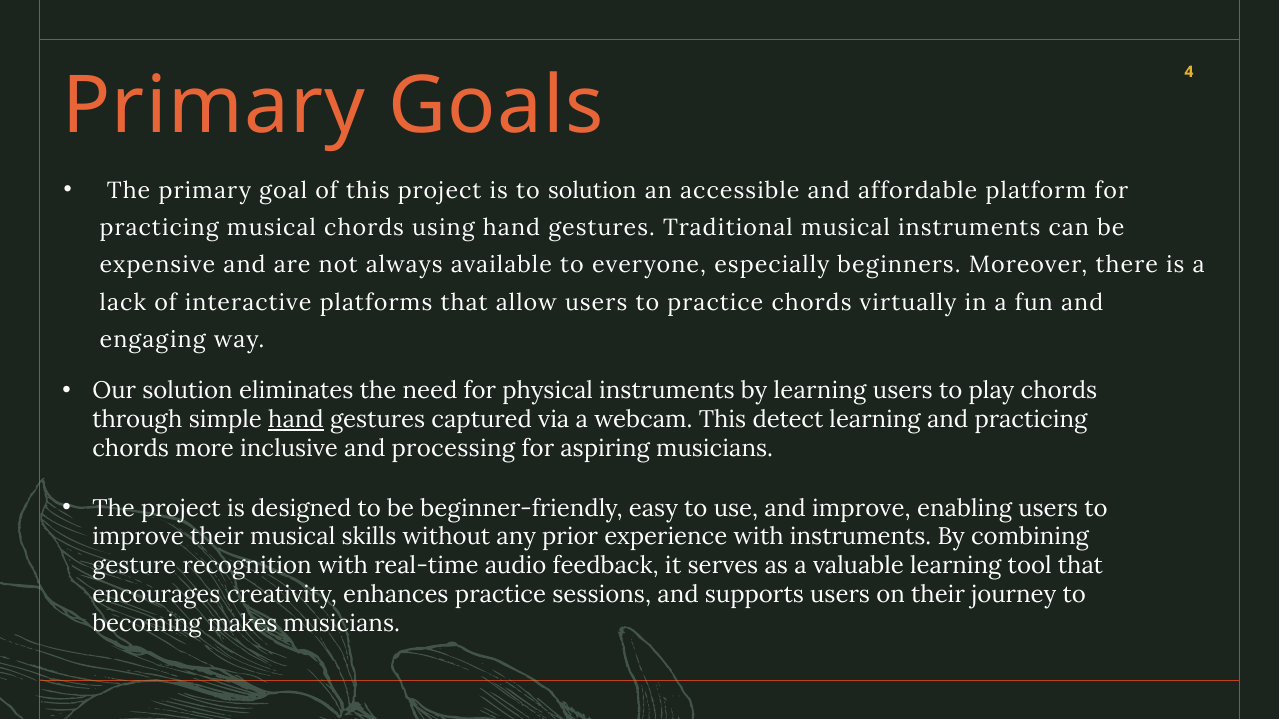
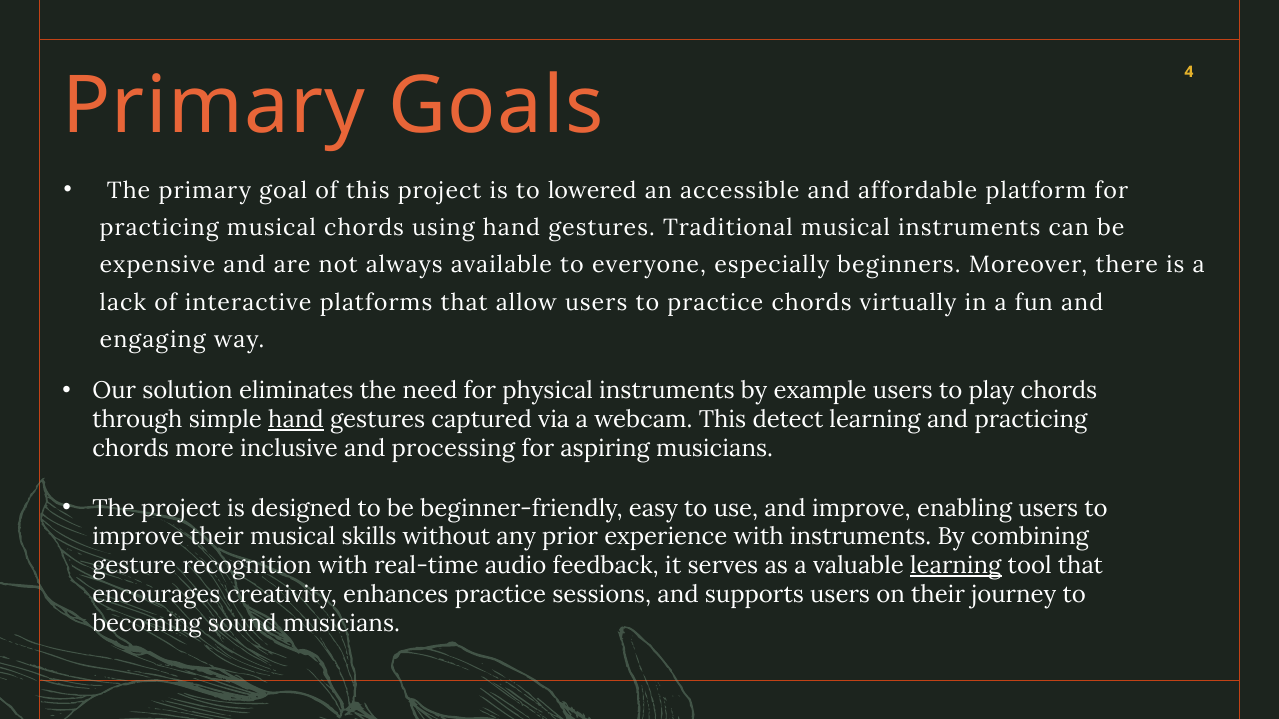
to solution: solution -> lowered
by learning: learning -> example
learning at (956, 566) underline: none -> present
makes: makes -> sound
